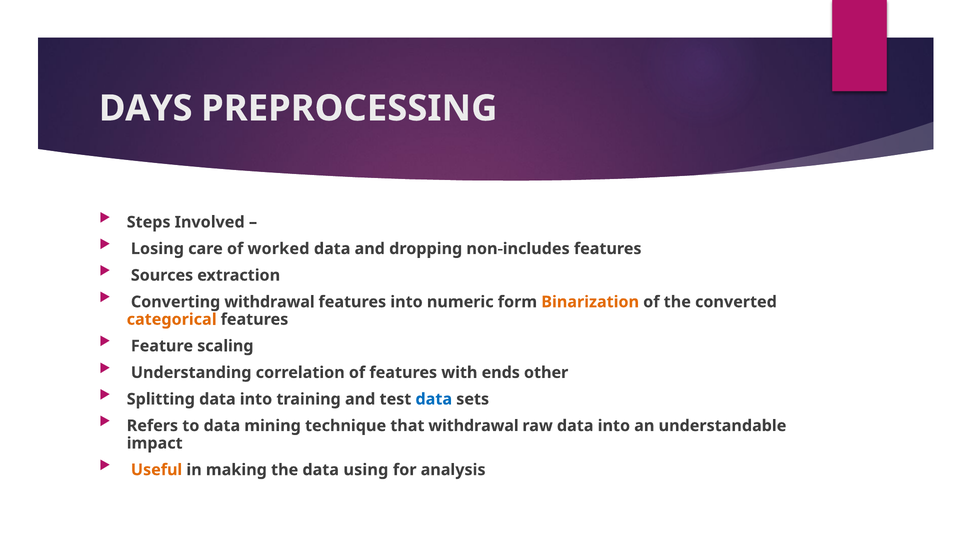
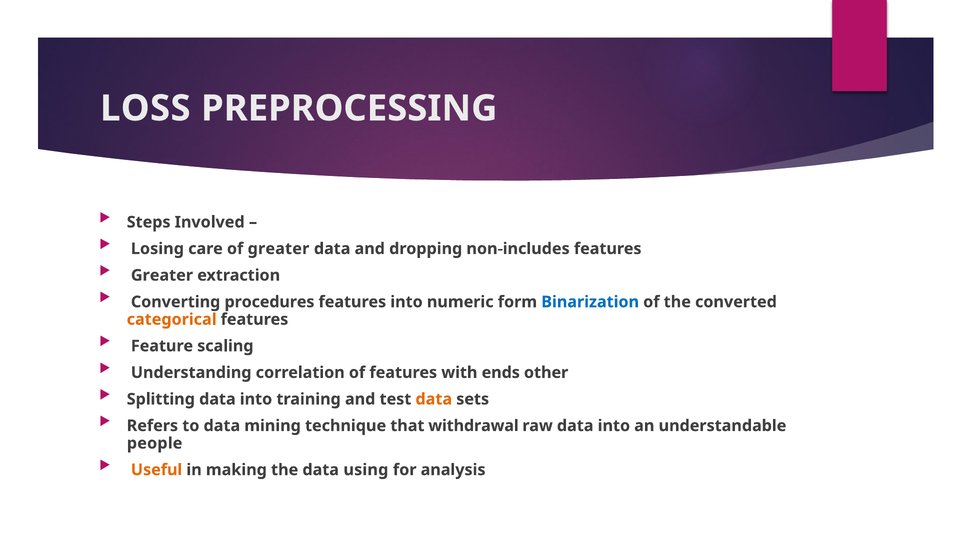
DAYS: DAYS -> LOSS
of worked: worked -> greater
Sources at (162, 275): Sources -> Greater
Converting withdrawal: withdrawal -> procedures
Binarization colour: orange -> blue
data at (434, 399) colour: blue -> orange
impact: impact -> people
